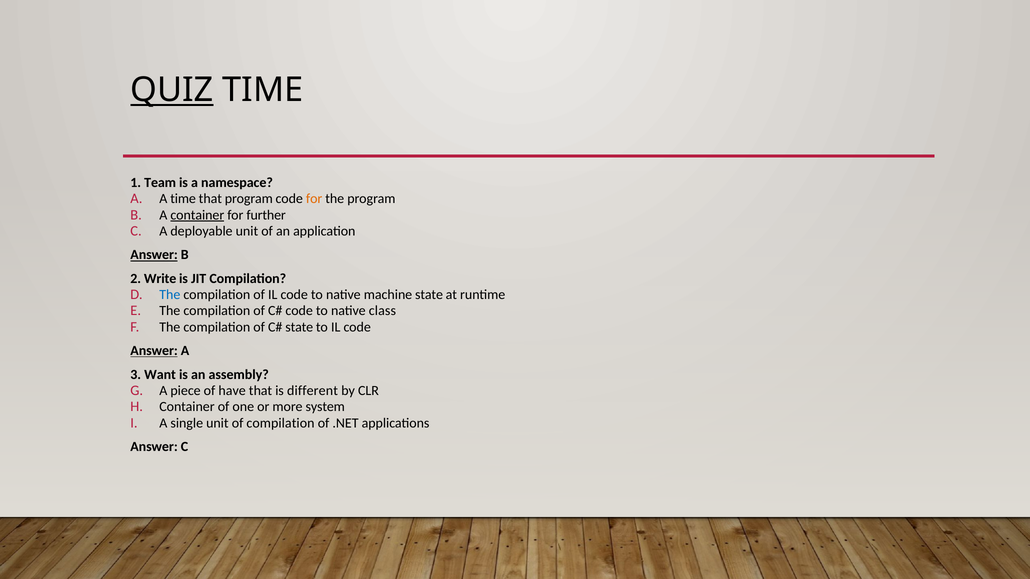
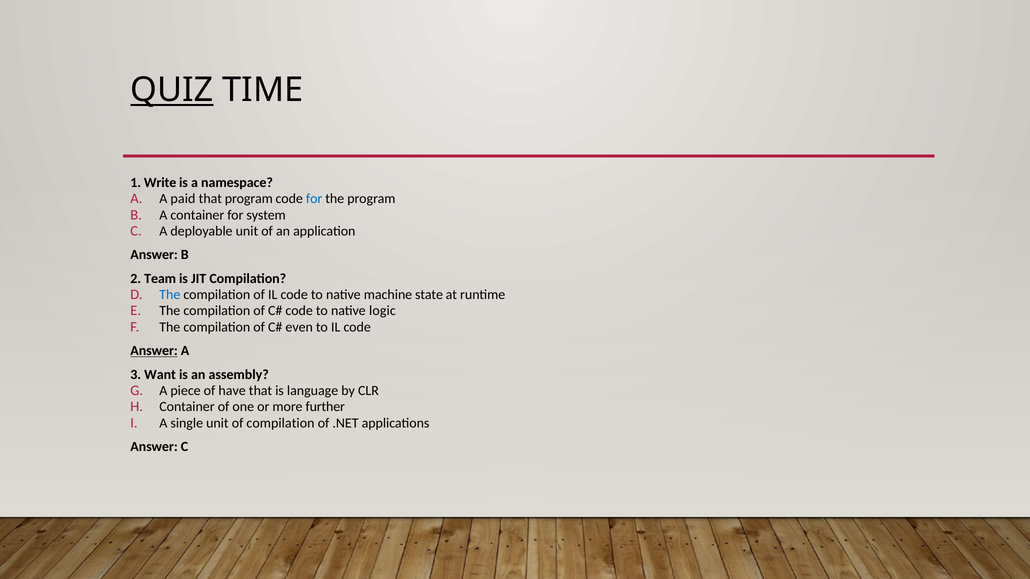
Team: Team -> Write
A time: time -> paid
for at (314, 199) colour: orange -> blue
container at (197, 215) underline: present -> none
further: further -> system
Answer at (154, 255) underline: present -> none
Write: Write -> Team
class: class -> logic
state at (299, 327): state -> even
different: different -> language
system: system -> further
